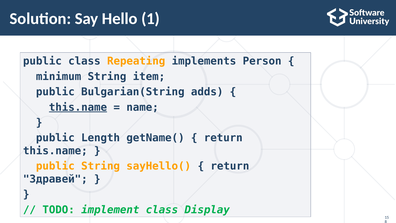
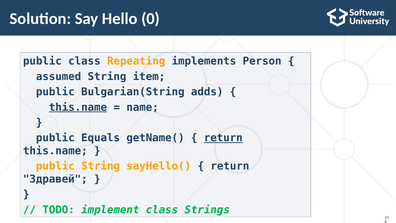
1: 1 -> 0
minimum: minimum -> assumed
Length: Length -> Equals
return at (223, 138) underline: none -> present
Display: Display -> Strings
